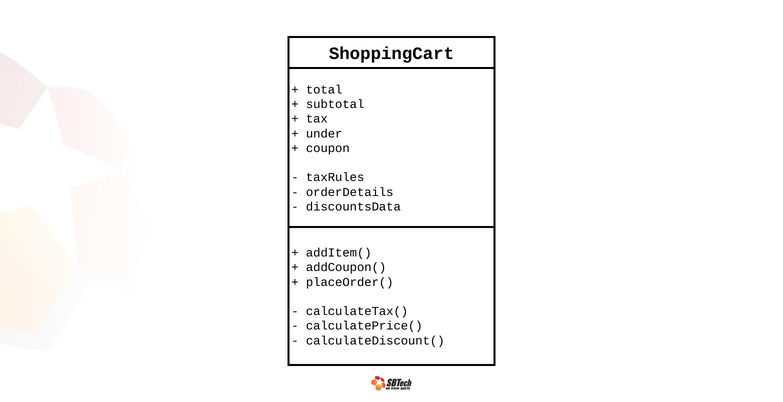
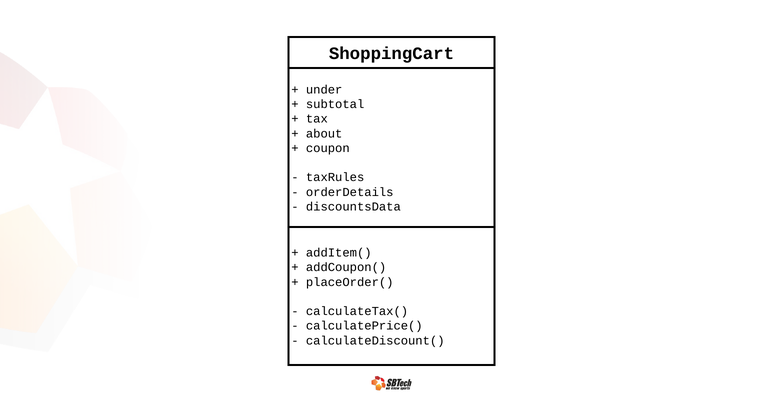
total: total -> under
under: under -> about
